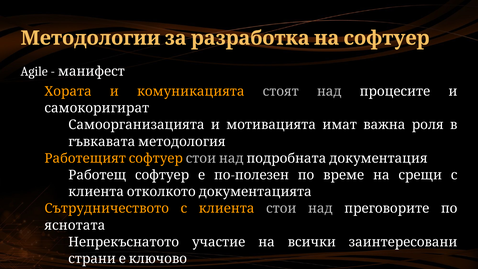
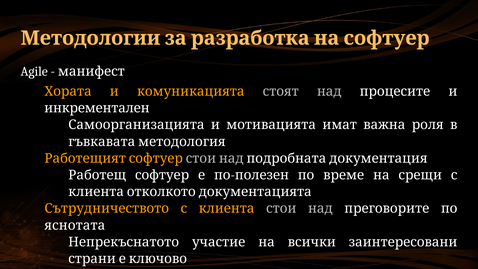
самокоригират: самокоригират -> инкрементален
